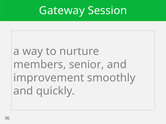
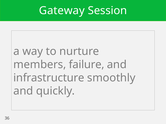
senior: senior -> failure
improvement: improvement -> infrastructure
